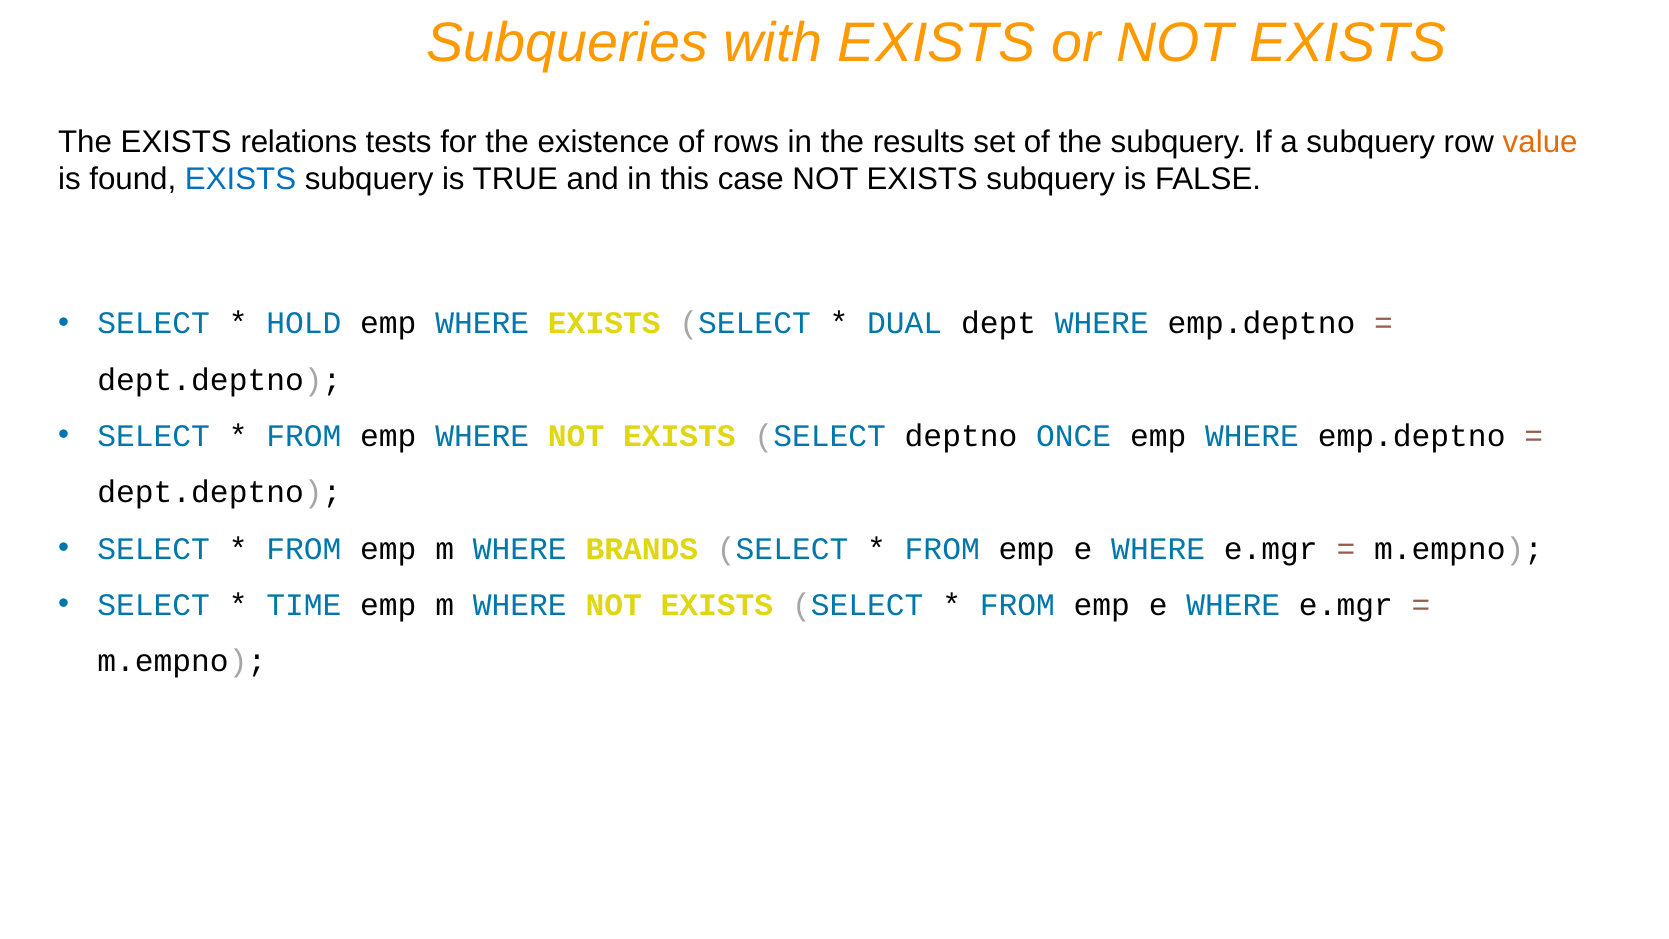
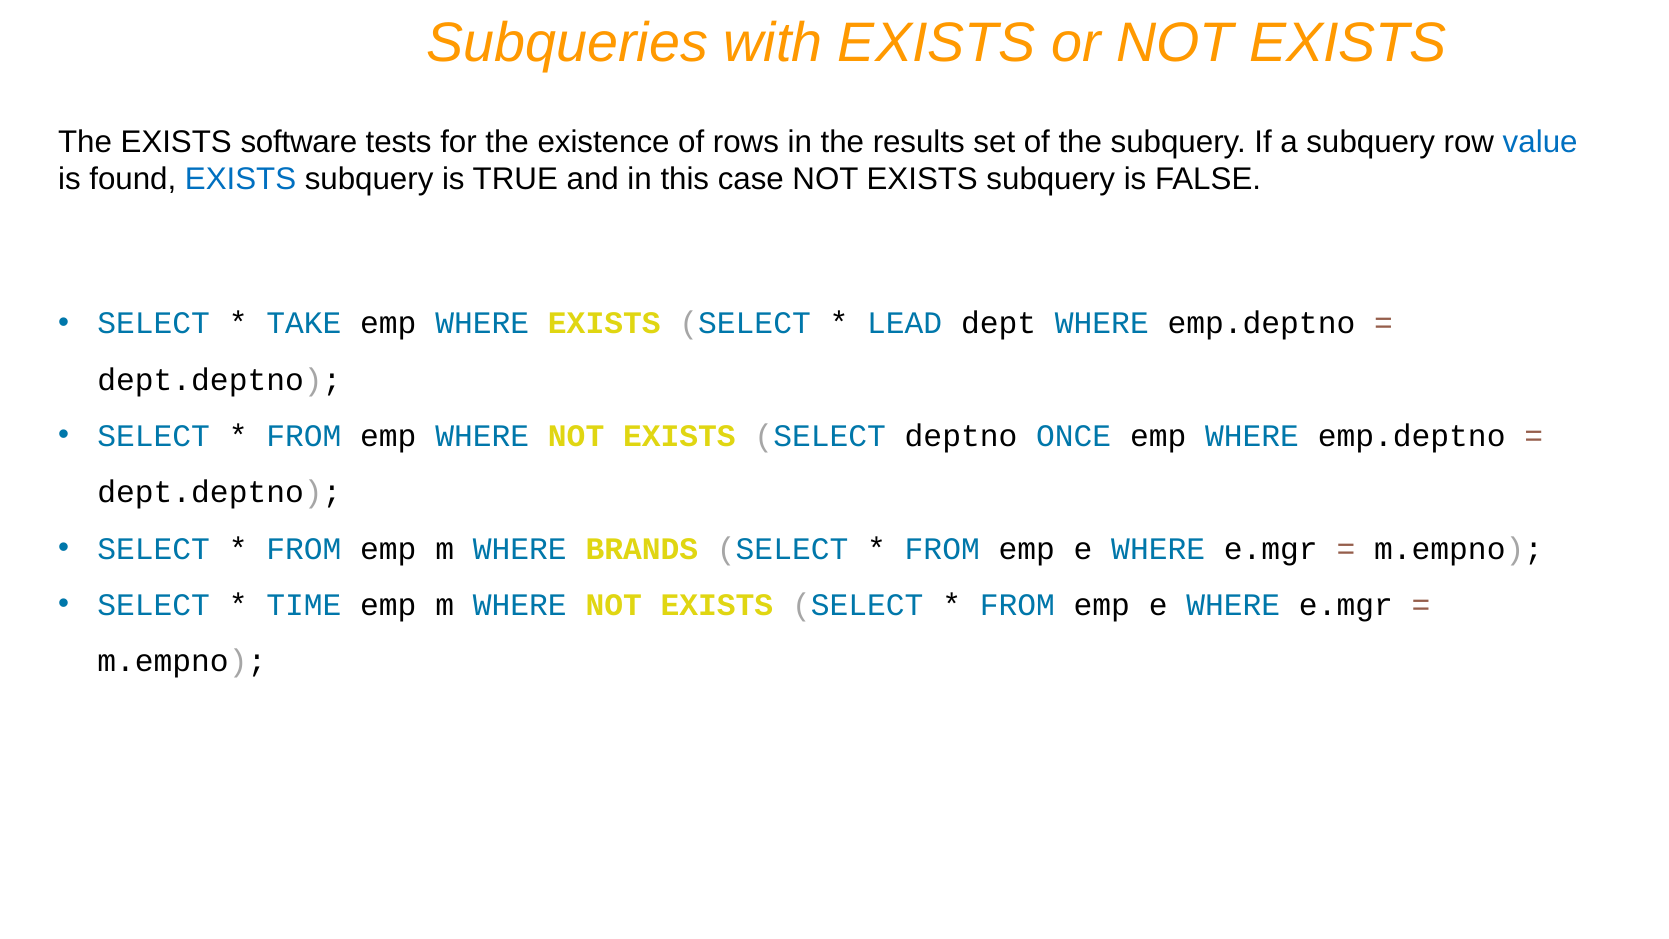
relations: relations -> software
value colour: orange -> blue
HOLD: HOLD -> TAKE
DUAL: DUAL -> LEAD
